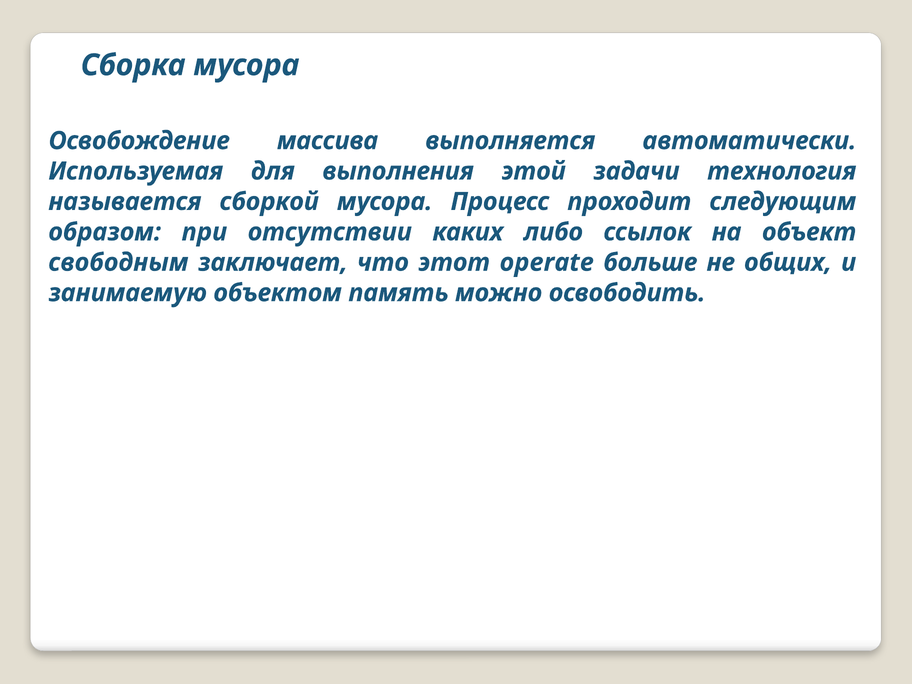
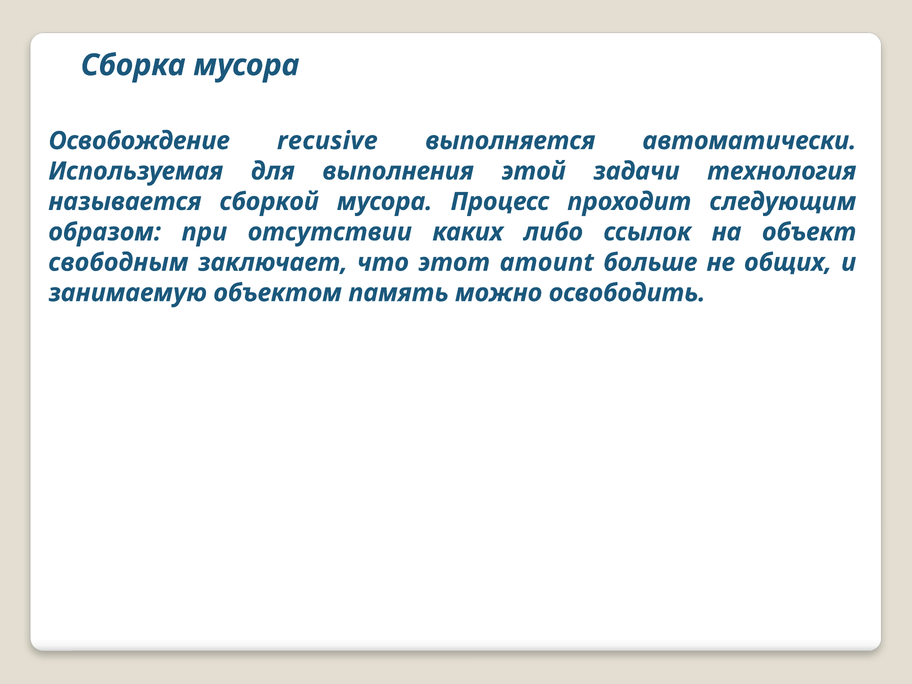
массива: массива -> recusive
operate: operate -> amount
